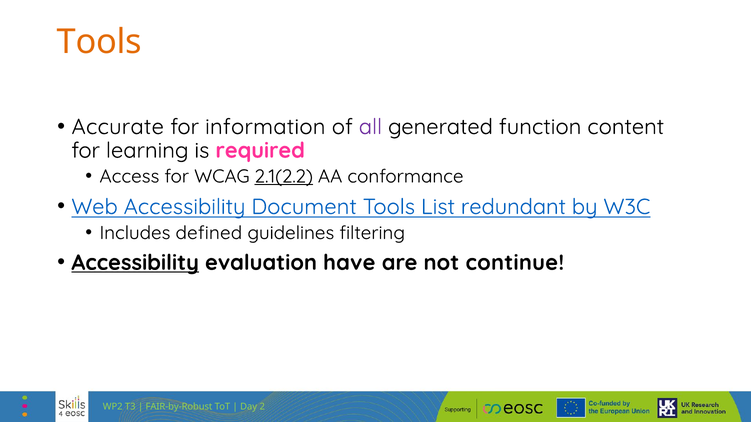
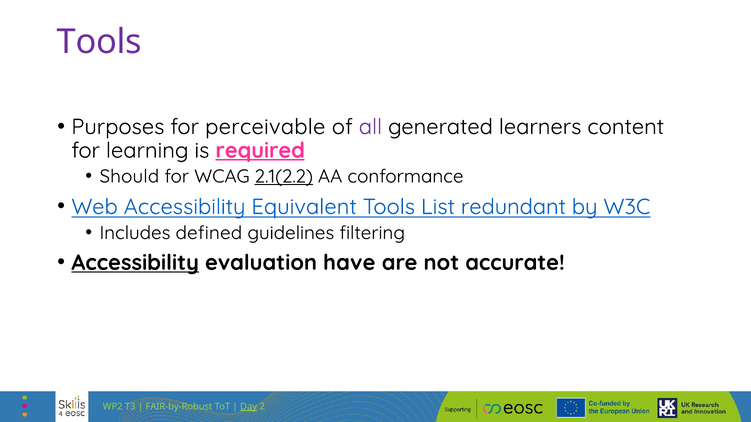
Tools at (99, 42) colour: orange -> purple
Accurate: Accurate -> Purposes
information: information -> perceivable
function: function -> learners
required underline: none -> present
Access: Access -> Should
Document: Document -> Equivalent
continue: continue -> accurate
Day underline: none -> present
